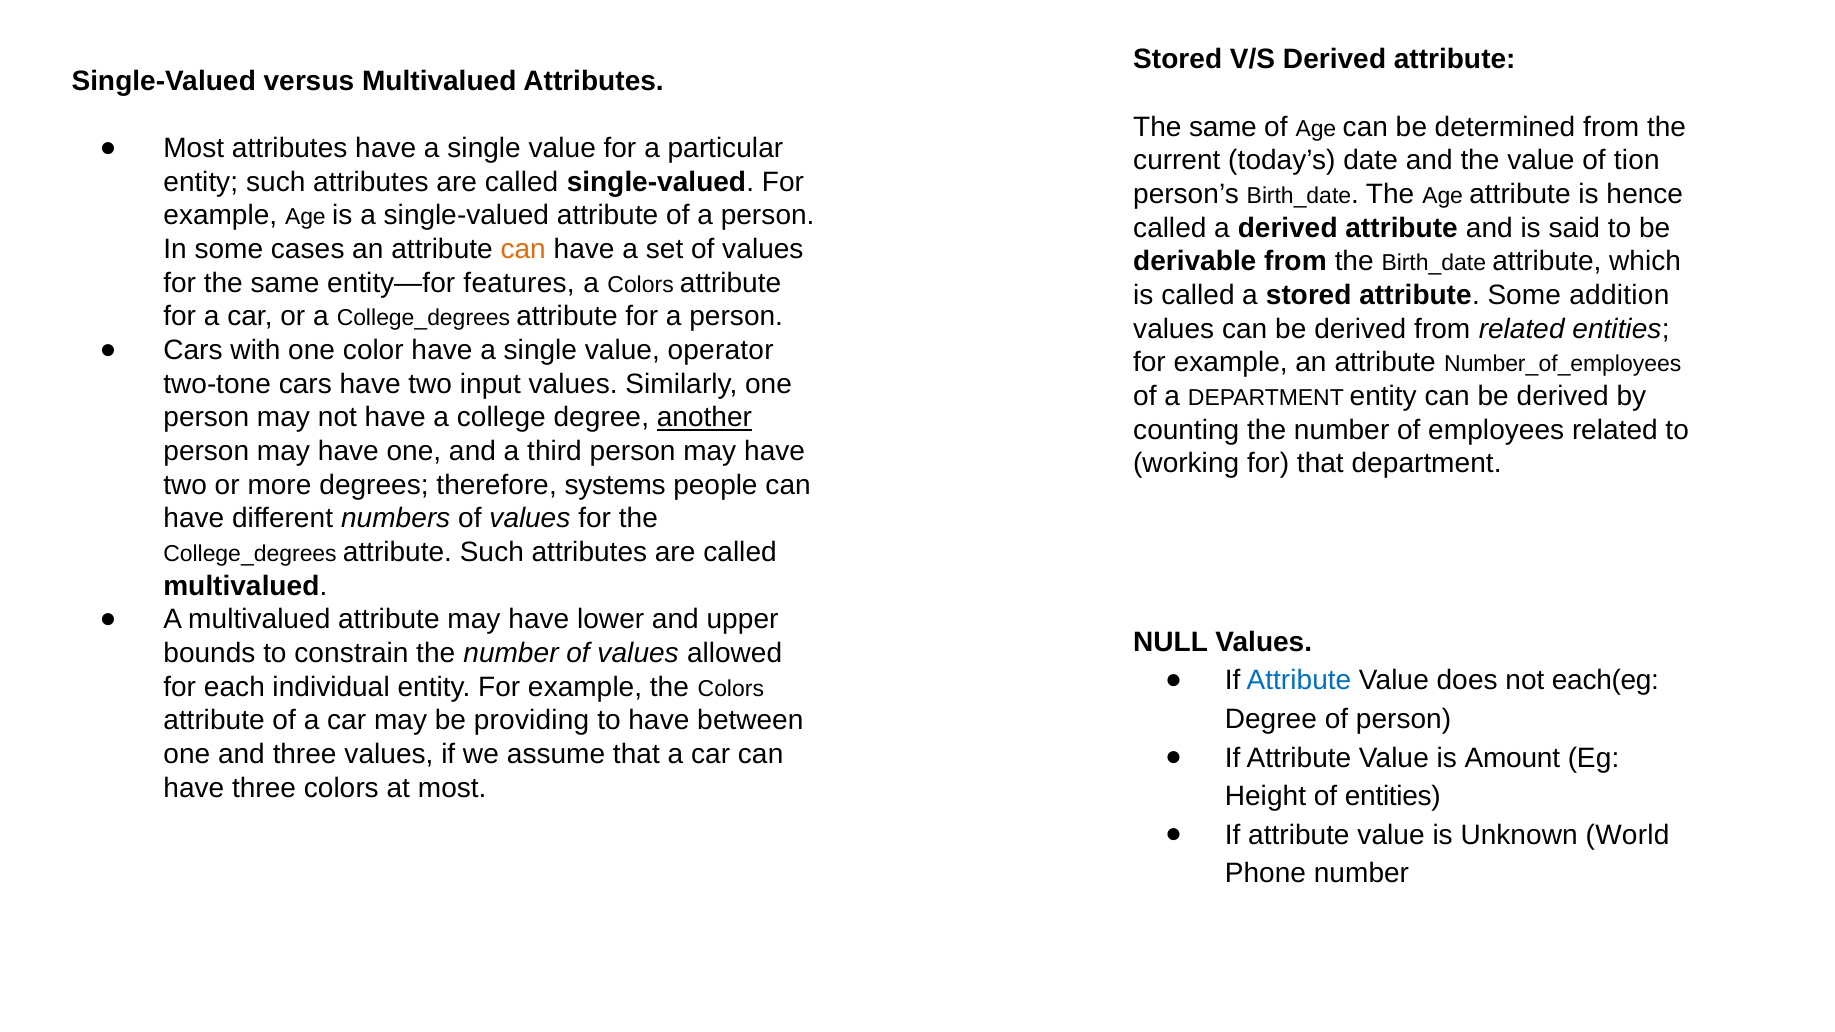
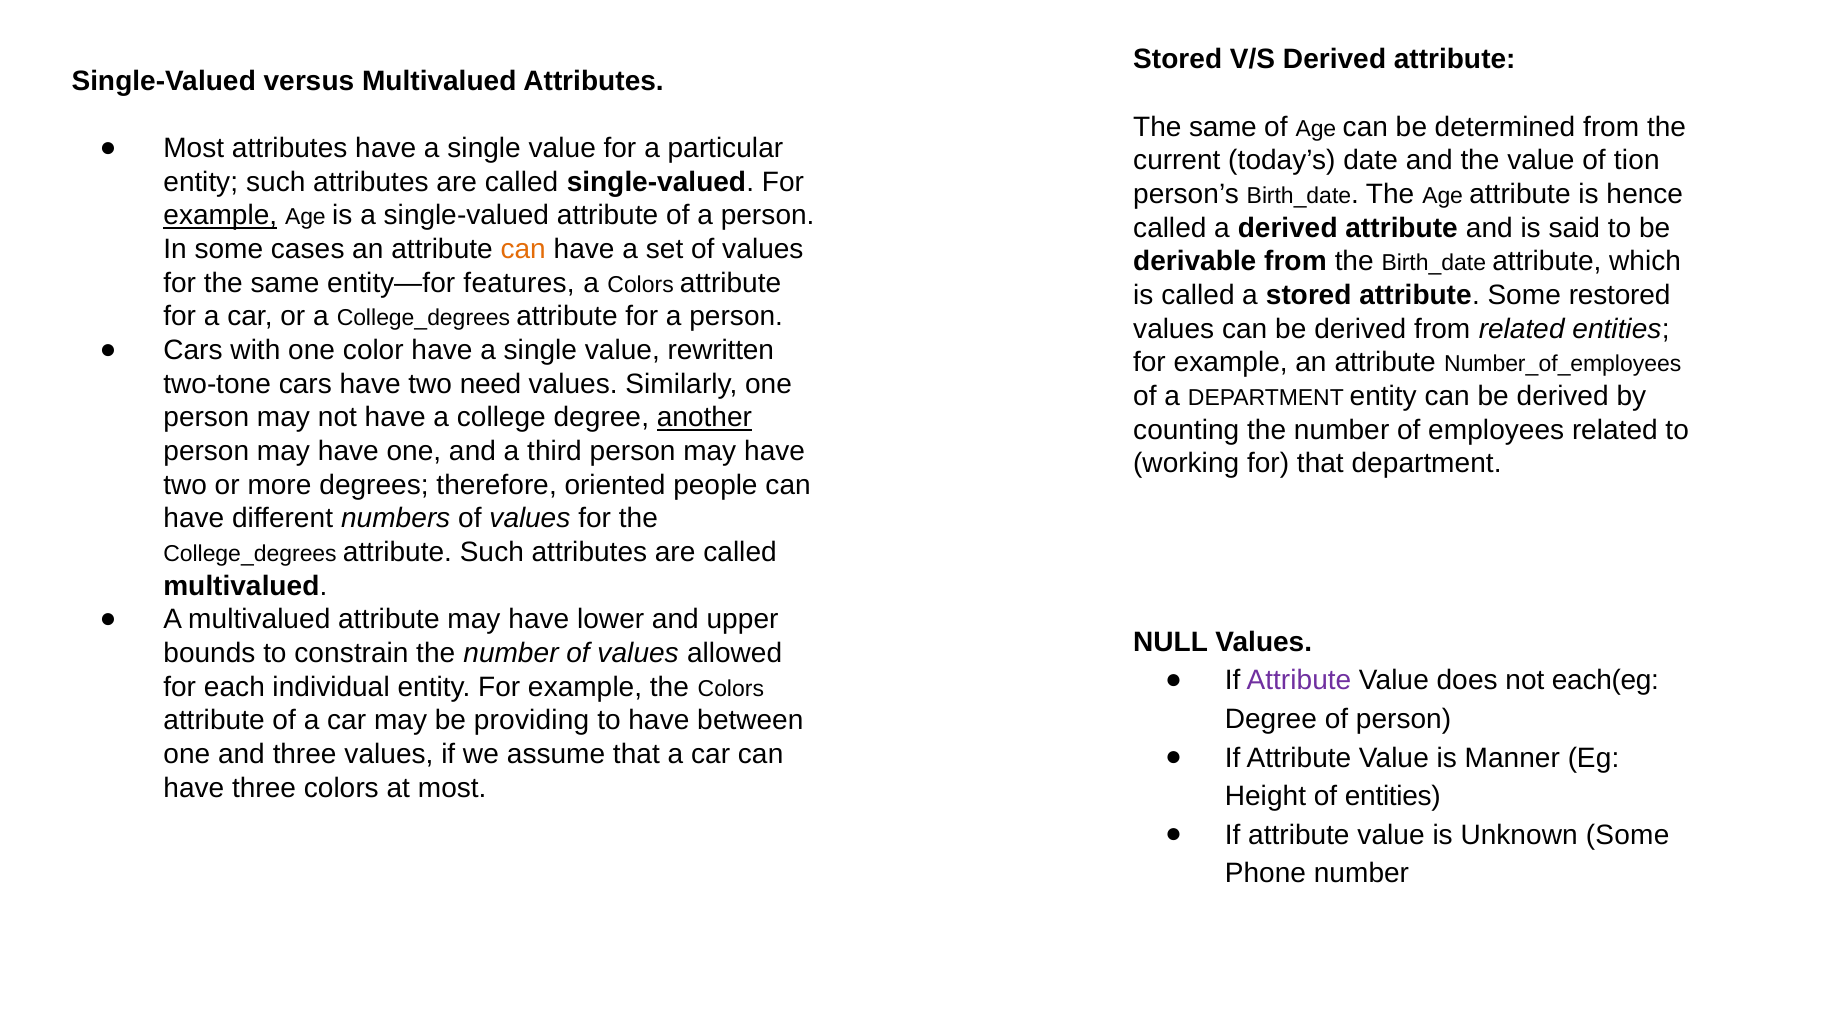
example at (220, 216) underline: none -> present
addition: addition -> restored
operator: operator -> rewritten
input: input -> need
systems: systems -> oriented
Attribute at (1299, 681) colour: blue -> purple
Amount: Amount -> Manner
Unknown World: World -> Some
